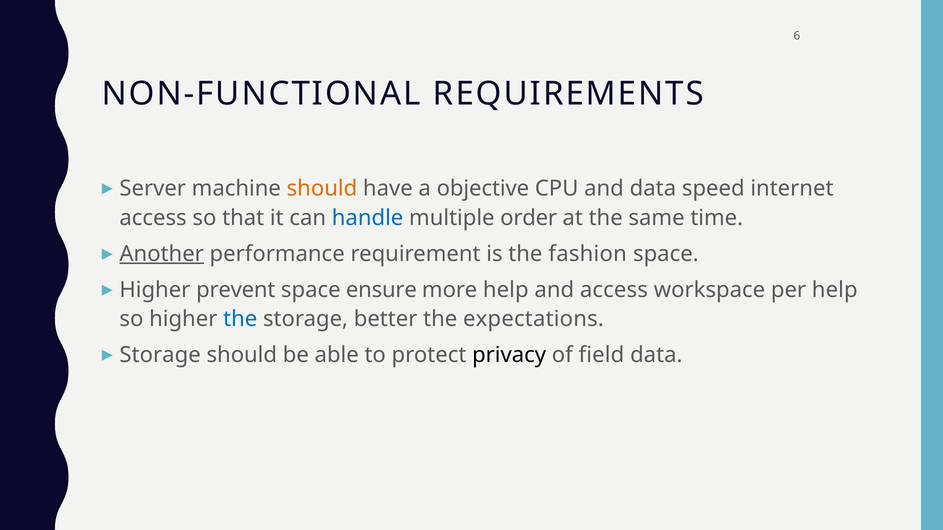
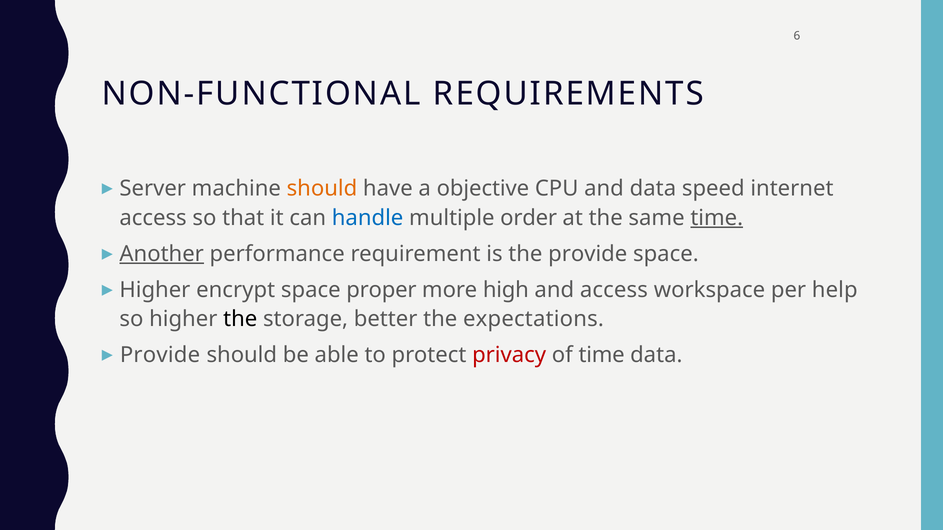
time at (717, 218) underline: none -> present
the fashion: fashion -> provide
prevent: prevent -> encrypt
ensure: ensure -> proper
more help: help -> high
the at (240, 319) colour: blue -> black
Storage at (160, 355): Storage -> Provide
privacy colour: black -> red
of field: field -> time
